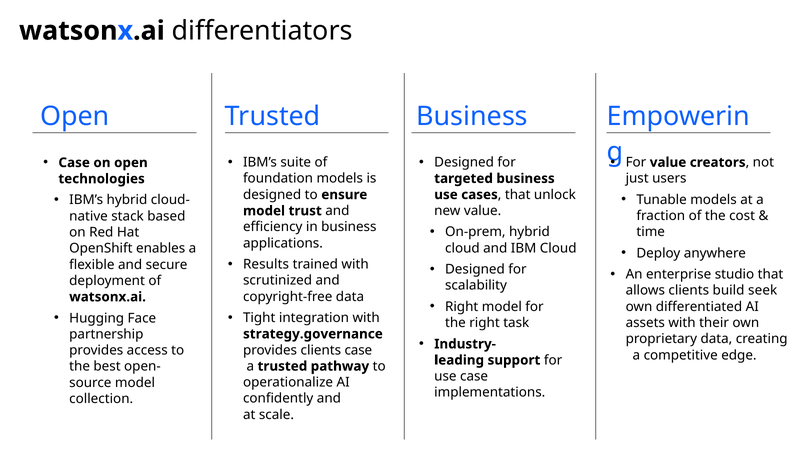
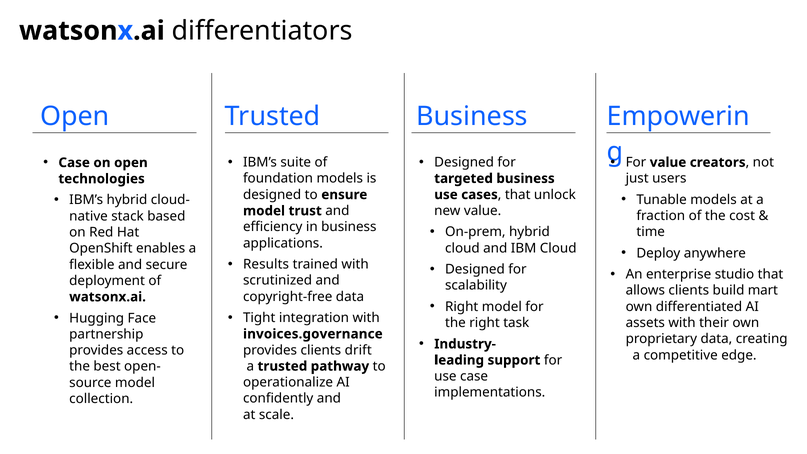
seek: seek -> mart
strategy.governance: strategy.governance -> invoices.governance
clients case: case -> drift
